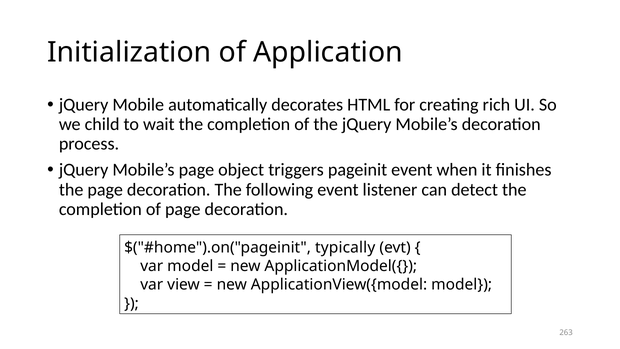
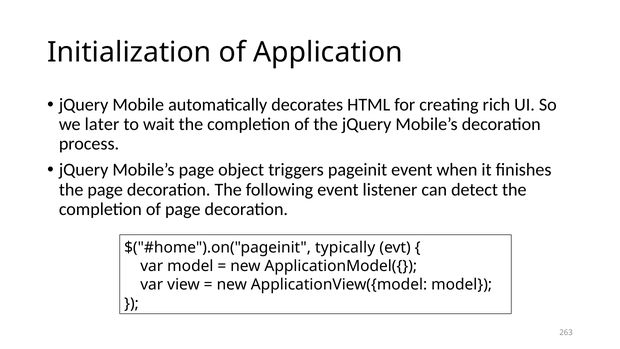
child: child -> later
